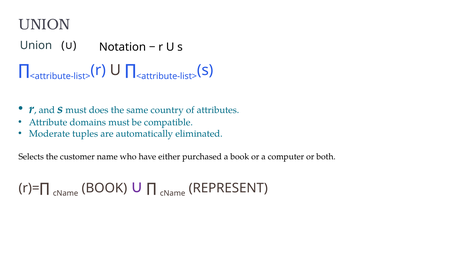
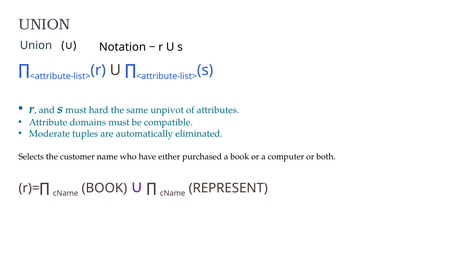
does: does -> hard
country: country -> unpivot
